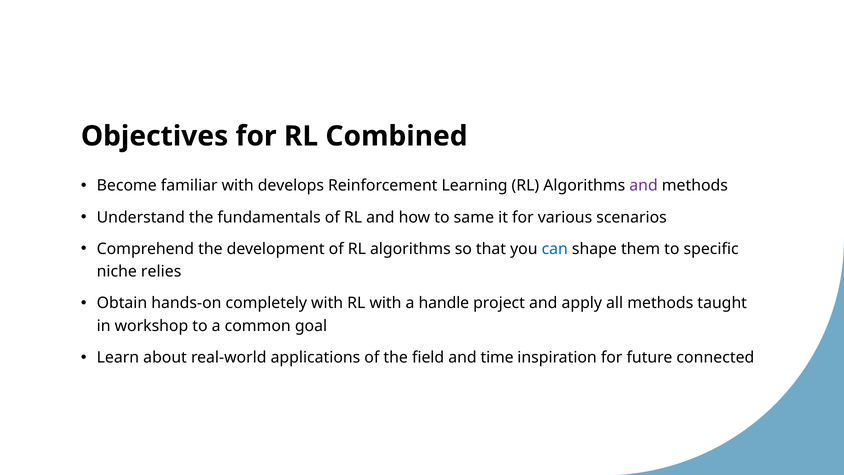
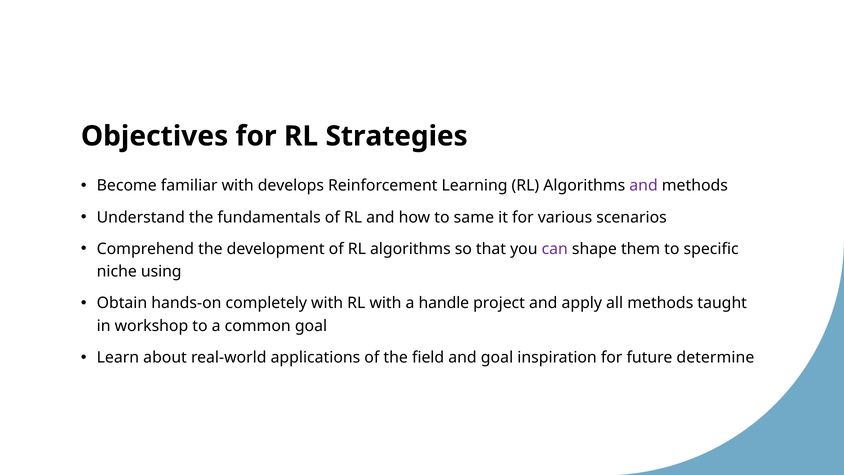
Combined: Combined -> Strategies
can colour: blue -> purple
relies: relies -> using
and time: time -> goal
connected: connected -> determine
